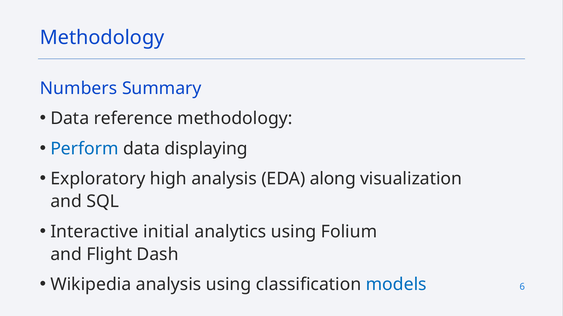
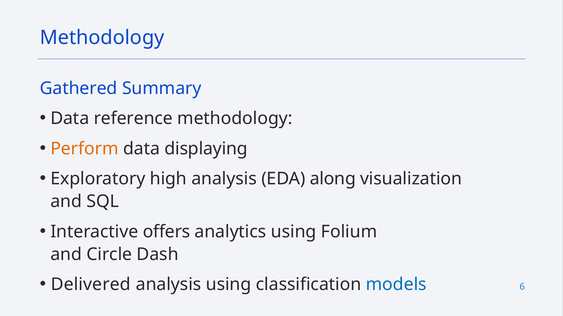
Numbers: Numbers -> Gathered
Perform colour: blue -> orange
initial: initial -> offers
Flight: Flight -> Circle
Wikipedia: Wikipedia -> Delivered
